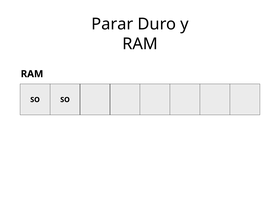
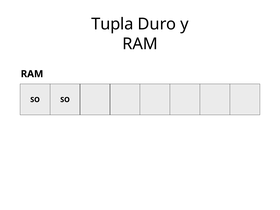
Parar: Parar -> Tupla
